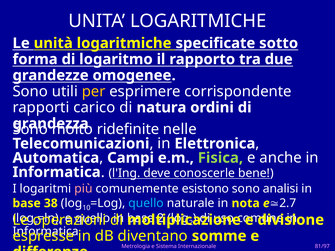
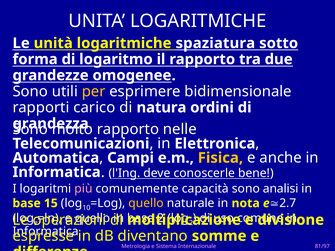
specificate: specificate -> spaziatura
corrispondente: corrispondente -> bidimensionale
ridefinite at (128, 129): ridefinite -> rapporto
Fisica colour: light green -> yellow
esistono: esistono -> capacità
38: 38 -> 15
quello at (146, 203) colour: light blue -> yellow
